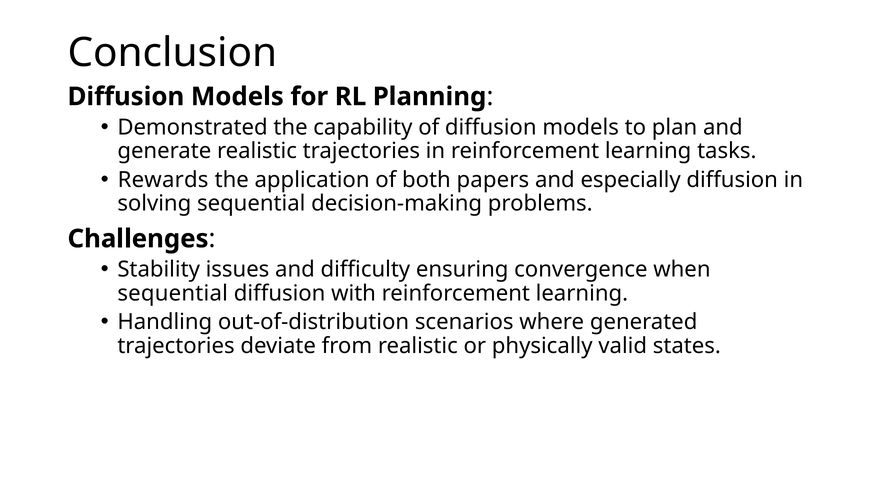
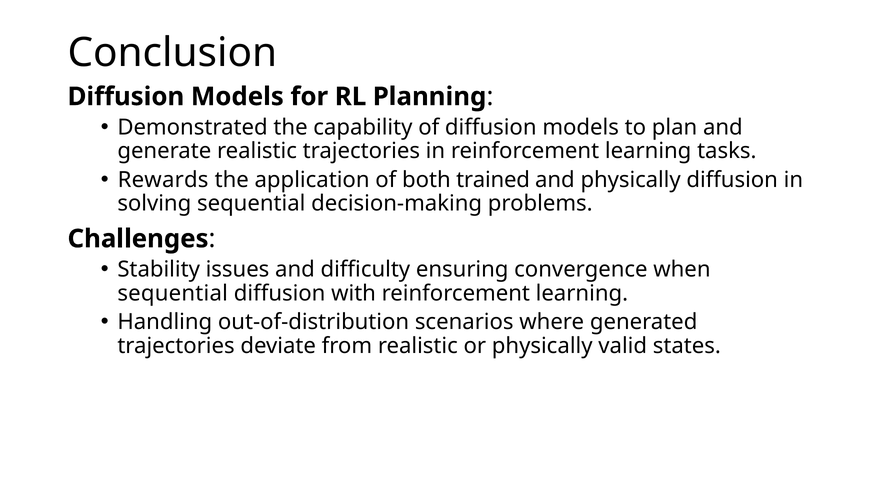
papers: papers -> trained
and especially: especially -> physically
